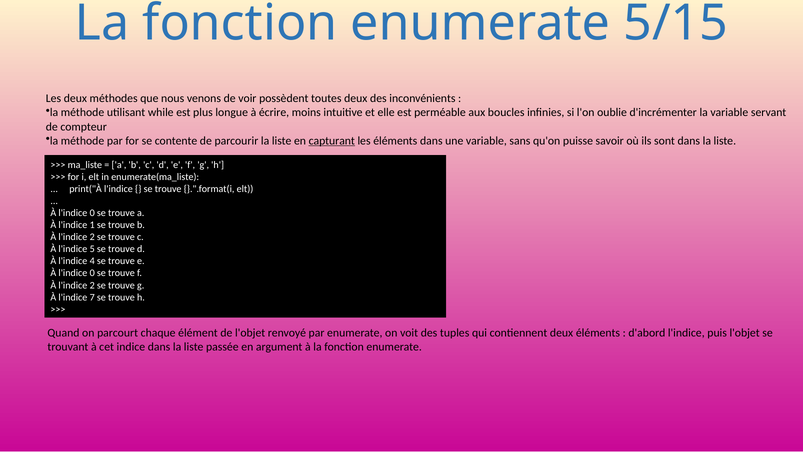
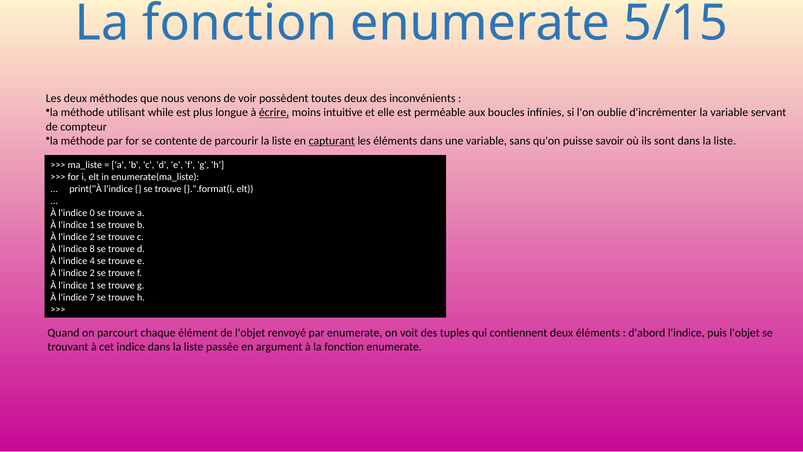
écrire underline: none -> present
5: 5 -> 8
0 at (92, 273): 0 -> 2
2 at (92, 285): 2 -> 1
